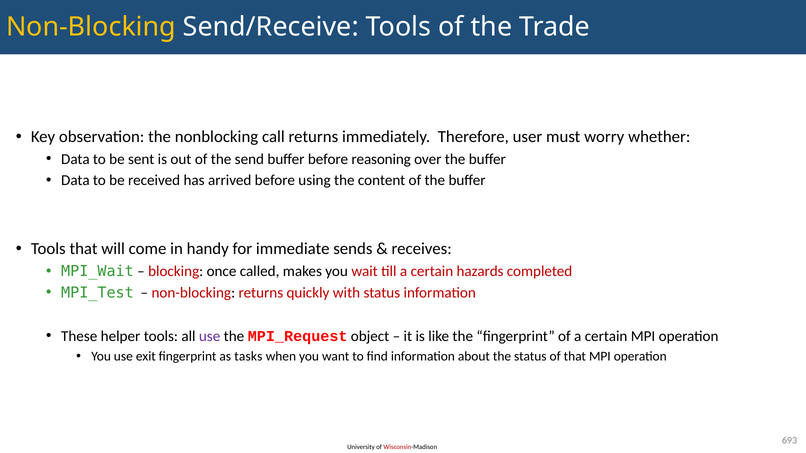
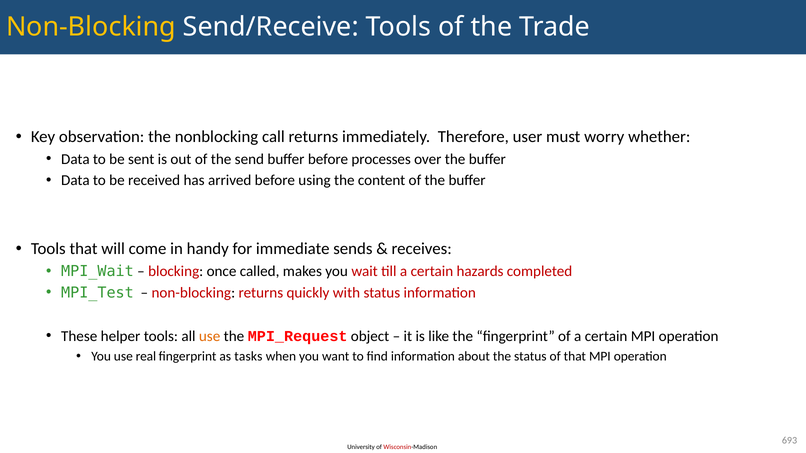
reasoning: reasoning -> processes
use at (210, 336) colour: purple -> orange
exit: exit -> real
